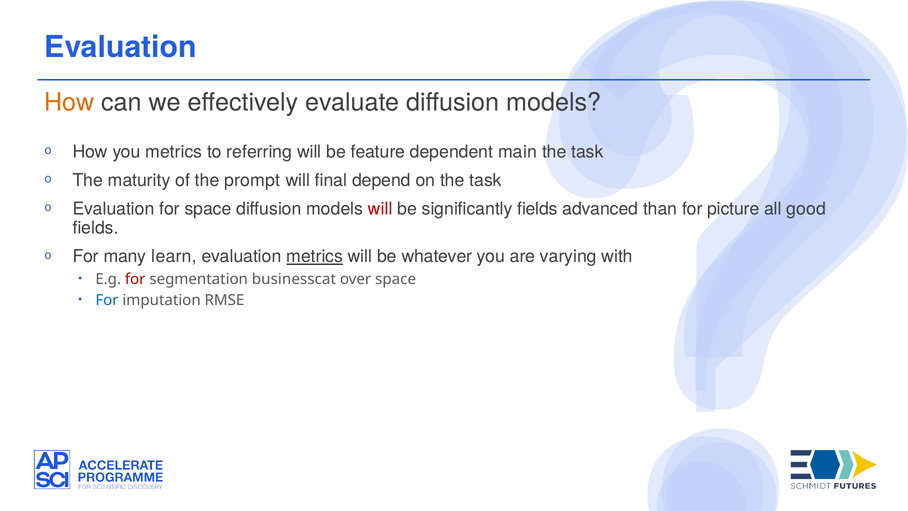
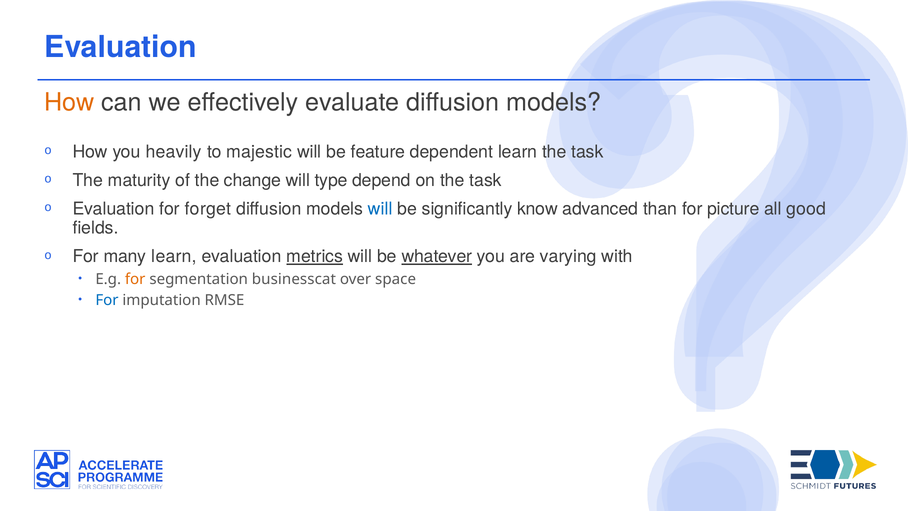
you metrics: metrics -> heavily
referring: referring -> majestic
dependent main: main -> learn
prompt: prompt -> change
final: final -> type
for space: space -> forget
will at (380, 209) colour: red -> blue
significantly fields: fields -> know
whatever underline: none -> present
for at (135, 279) colour: red -> orange
